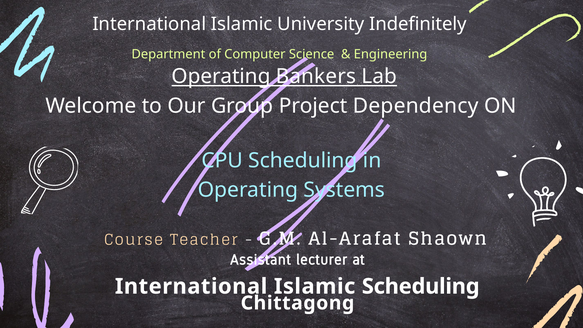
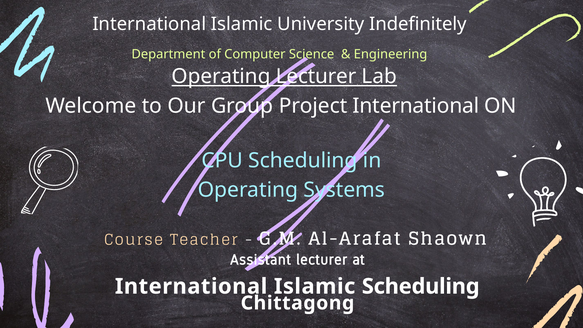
Operating Bankers: Bankers -> Lecturer
Project Dependency: Dependency -> International
